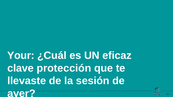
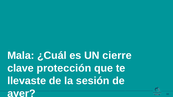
Your: Your -> Mala
eficaz: eficaz -> cierre
